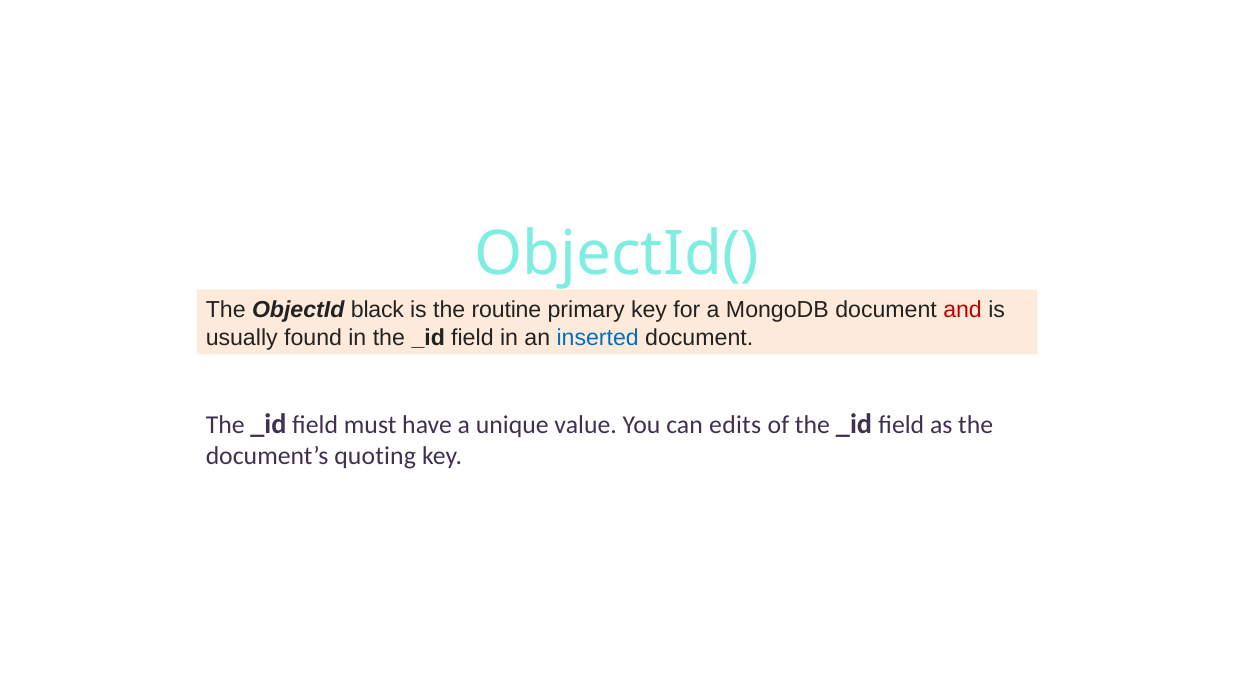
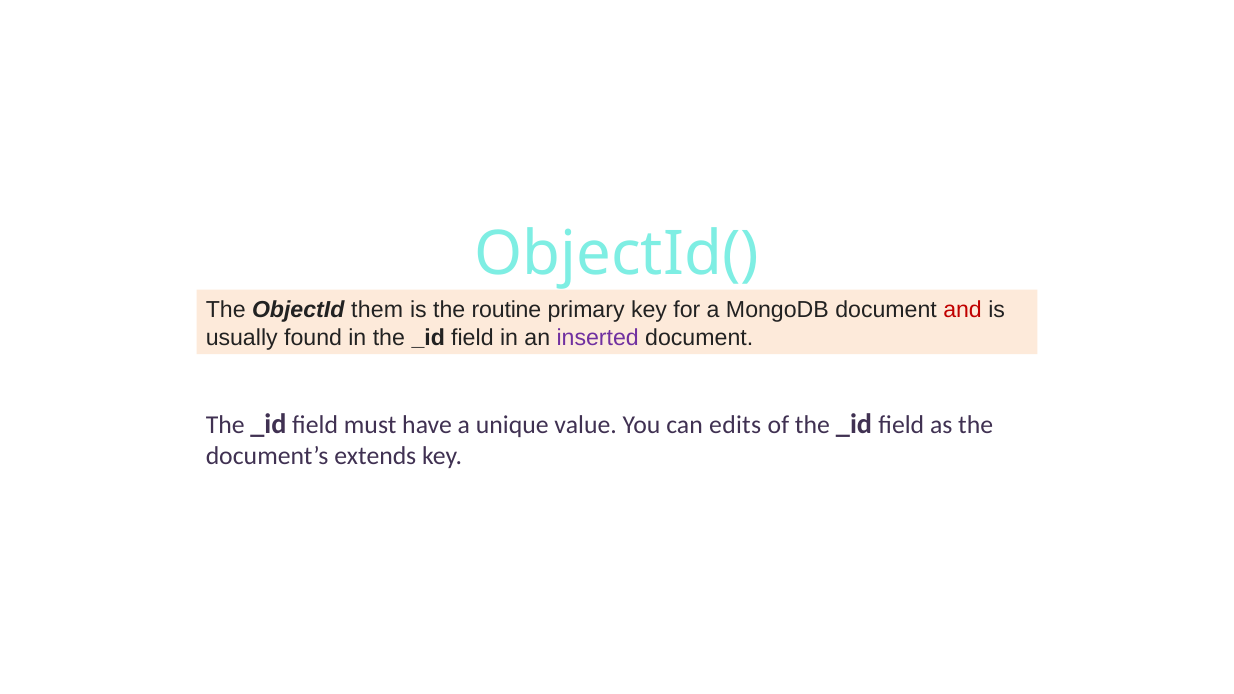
black: black -> them
inserted colour: blue -> purple
quoting: quoting -> extends
